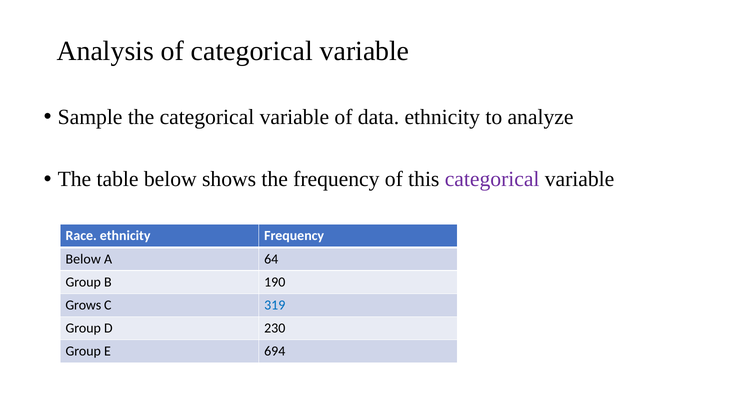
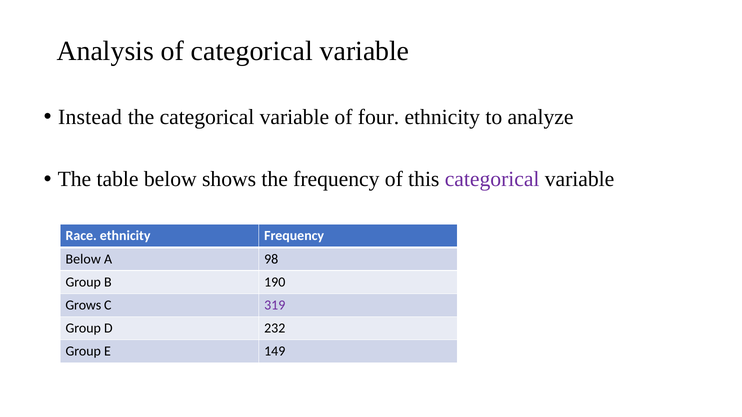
Sample: Sample -> Instead
data: data -> four
64: 64 -> 98
319 colour: blue -> purple
230: 230 -> 232
694: 694 -> 149
